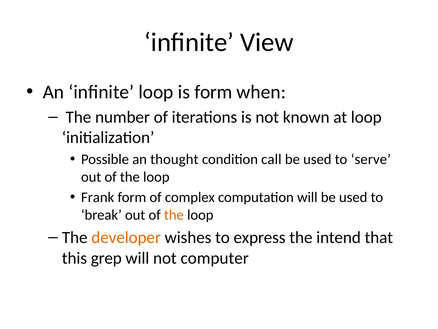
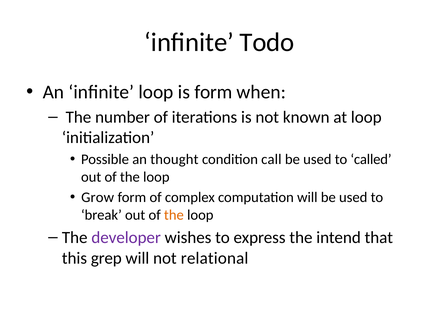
View: View -> Todo
serve: serve -> called
Frank: Frank -> Grow
developer colour: orange -> purple
computer: computer -> relational
